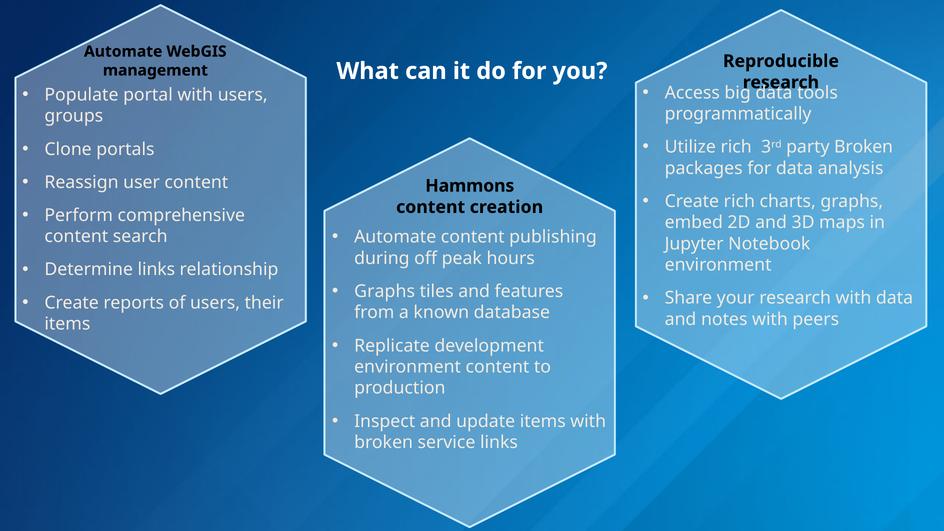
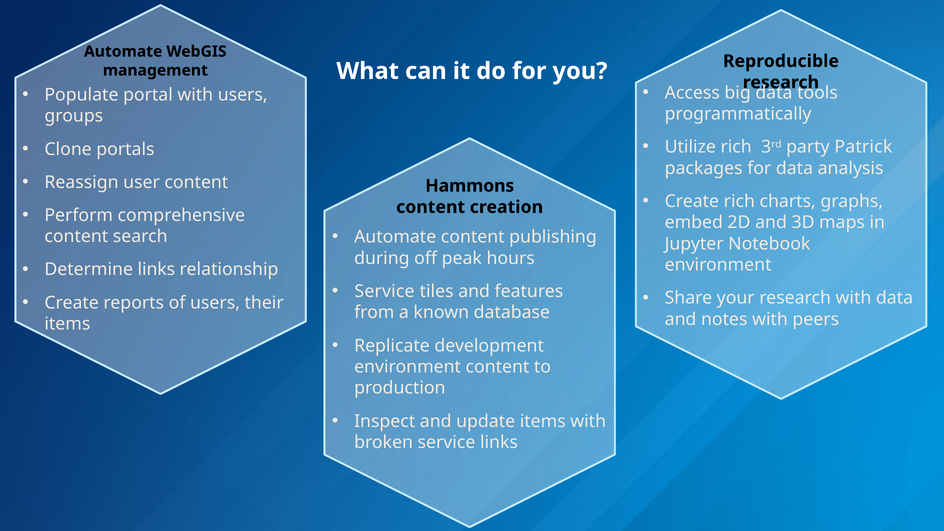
party Broken: Broken -> Patrick
Graphs at (385, 291): Graphs -> Service
